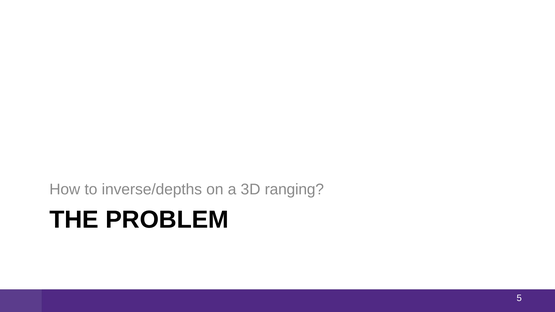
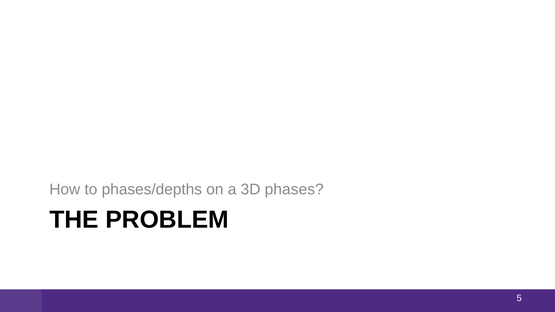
inverse/depths: inverse/depths -> phases/depths
ranging: ranging -> phases
